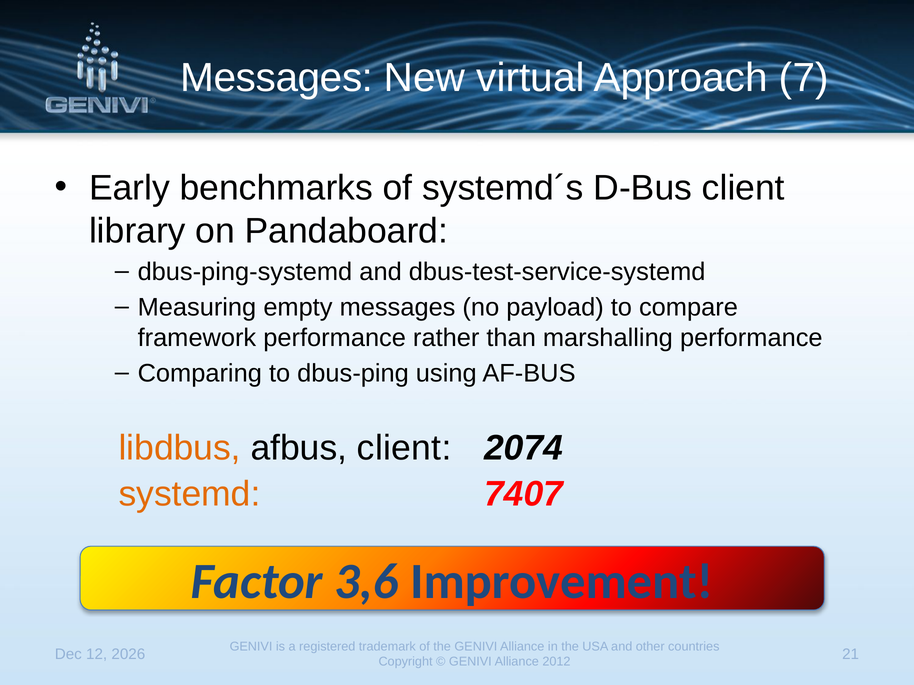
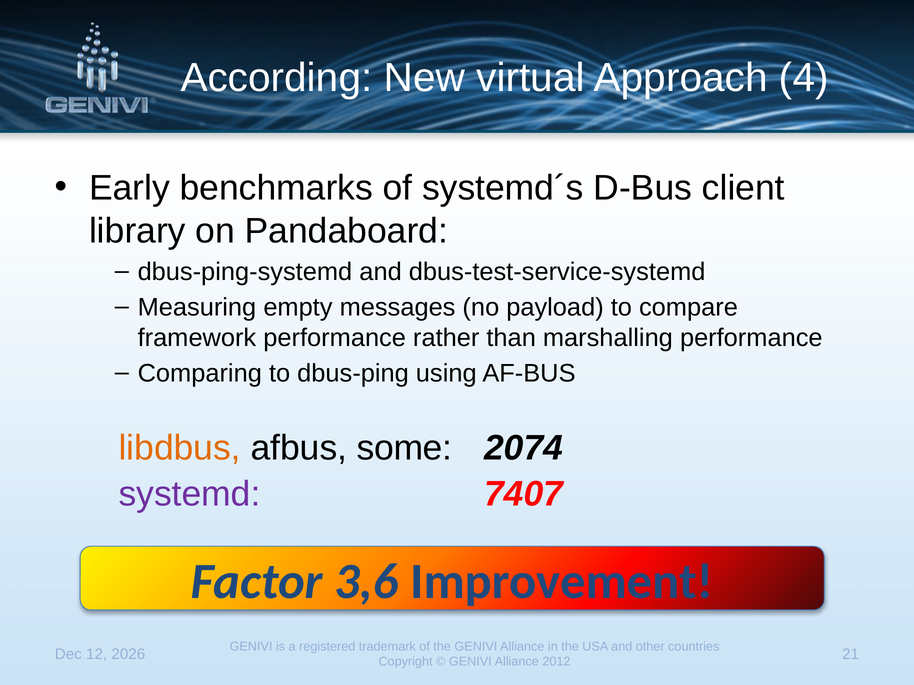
Messages at (277, 78): Messages -> According
7: 7 -> 4
afbus client: client -> some
systemd colour: orange -> purple
